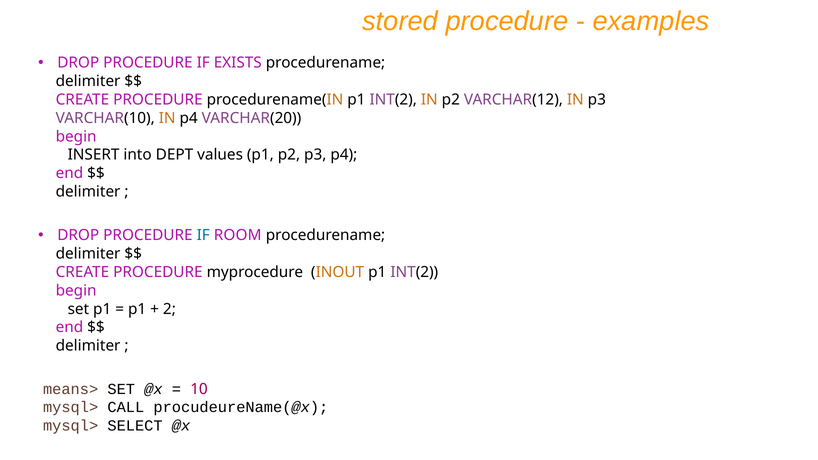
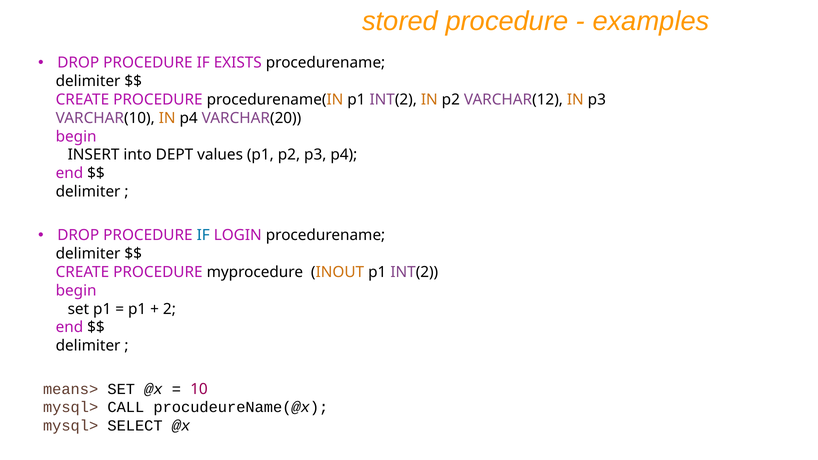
ROOM: ROOM -> LOGIN
